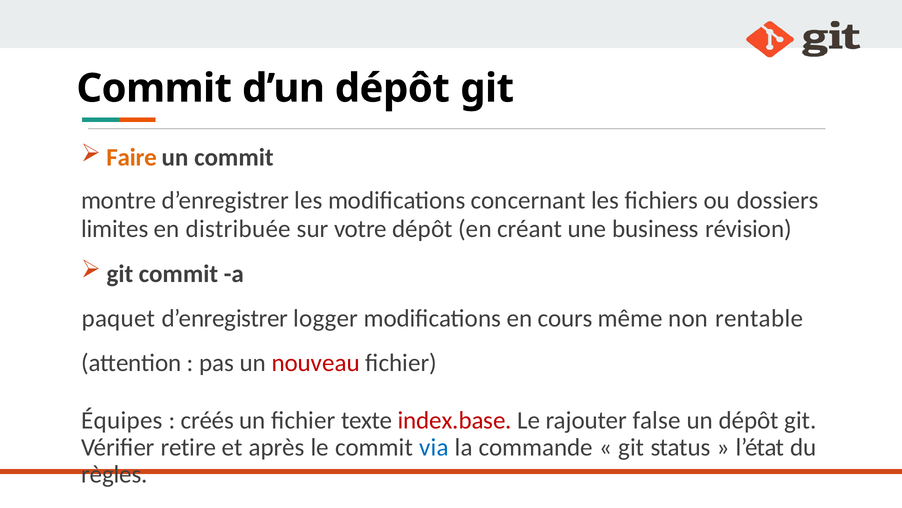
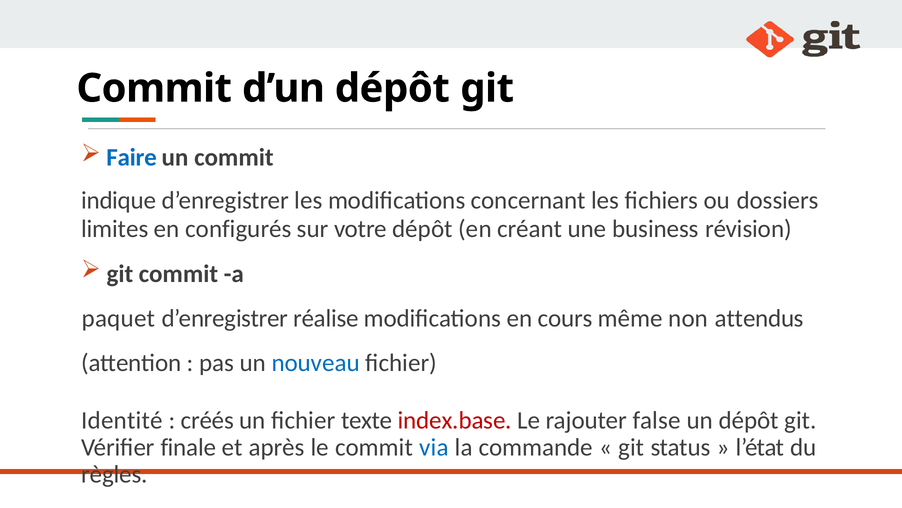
Faire colour: orange -> blue
montre: montre -> indique
distribuée: distribuée -> configurés
logger: logger -> réalise
rentable: rentable -> attendus
nouveau colour: red -> blue
Équipes: Équipes -> Identité
retire: retire -> finale
